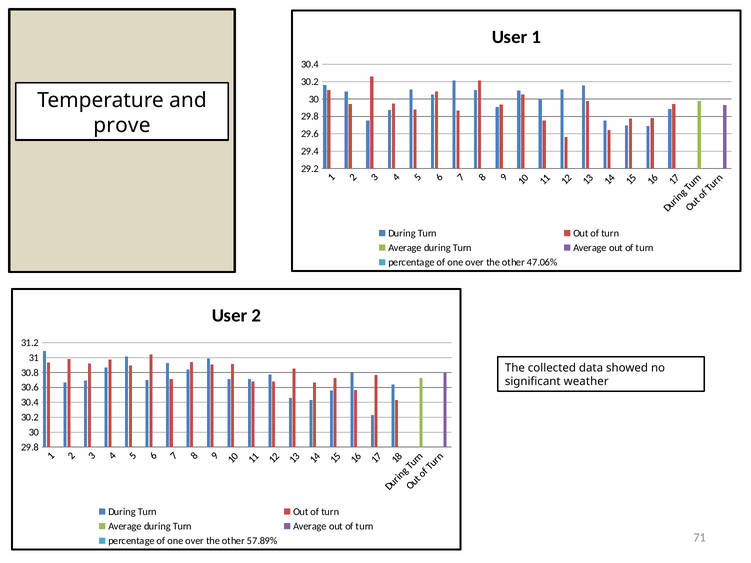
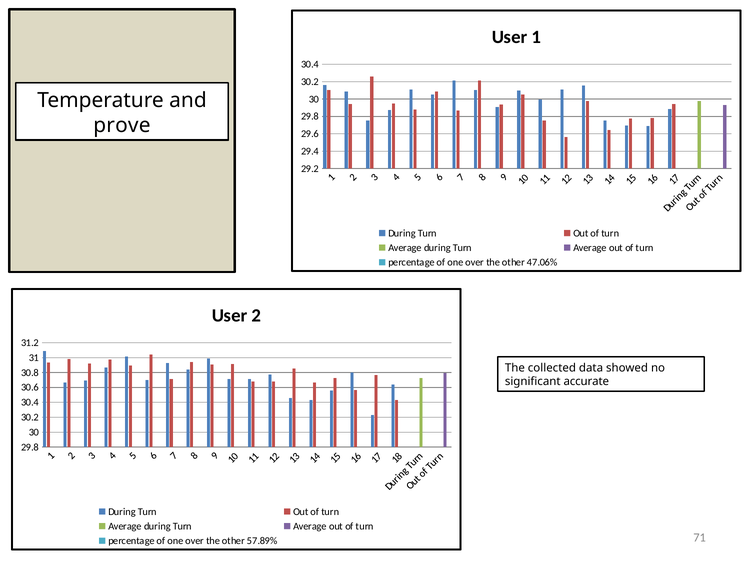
weather: weather -> accurate
